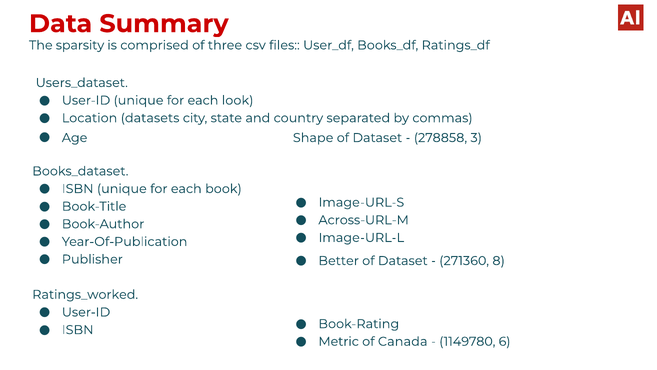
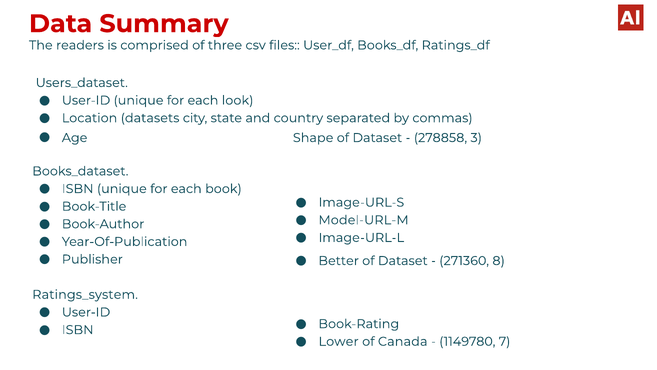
sparsity: sparsity -> readers
Across-URL-M: Across-URL-M -> Model-URL-M
Ratings_worked: Ratings_worked -> Ratings_system
Metric: Metric -> Lower
6: 6 -> 7
